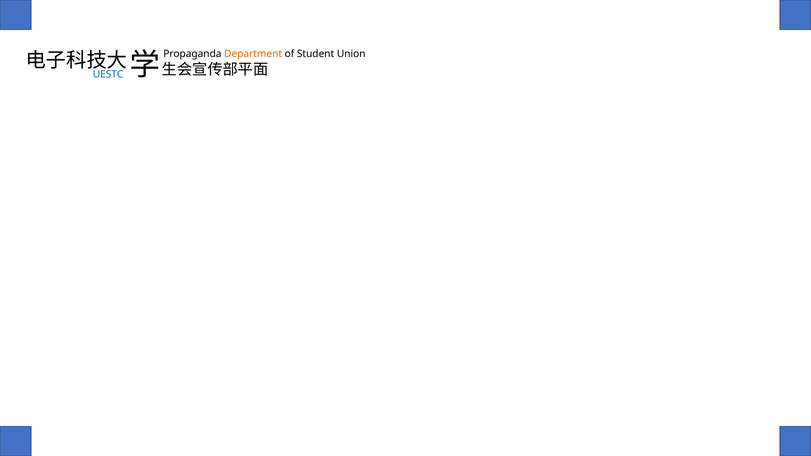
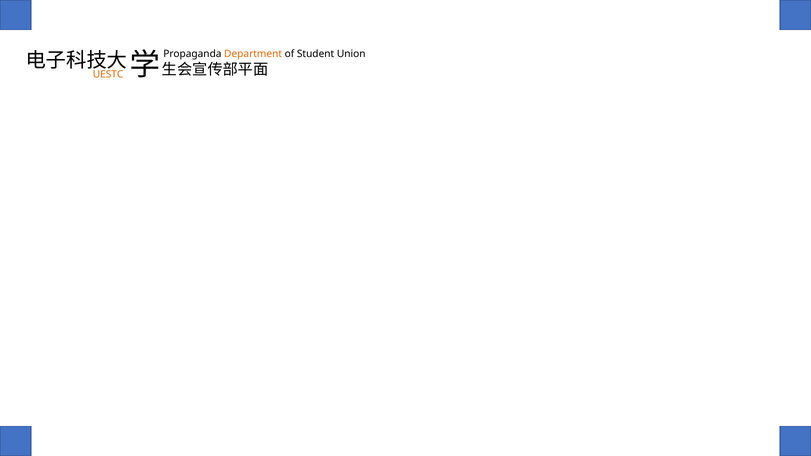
UESTC colour: blue -> orange
